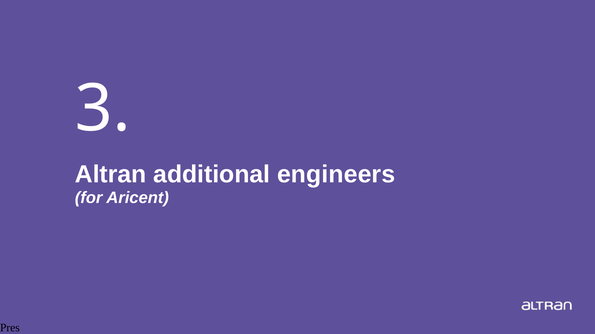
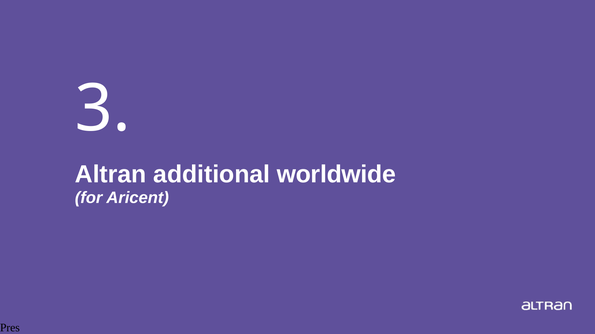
engineers: engineers -> worldwide
